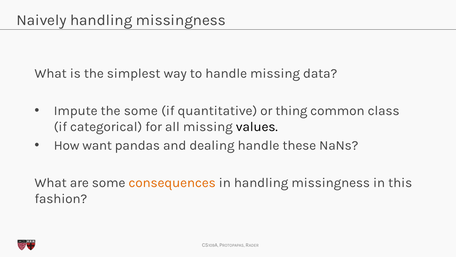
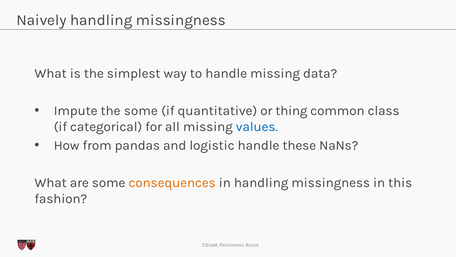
values colour: black -> blue
want: want -> from
dealing: dealing -> logistic
